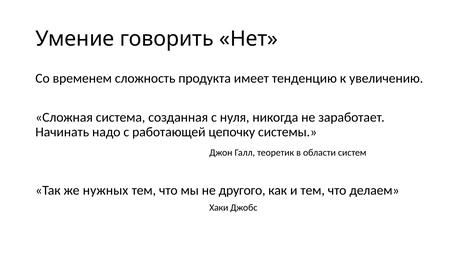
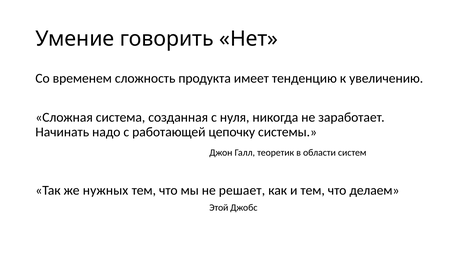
другого: другого -> решает
Хаки: Хаки -> Этой
